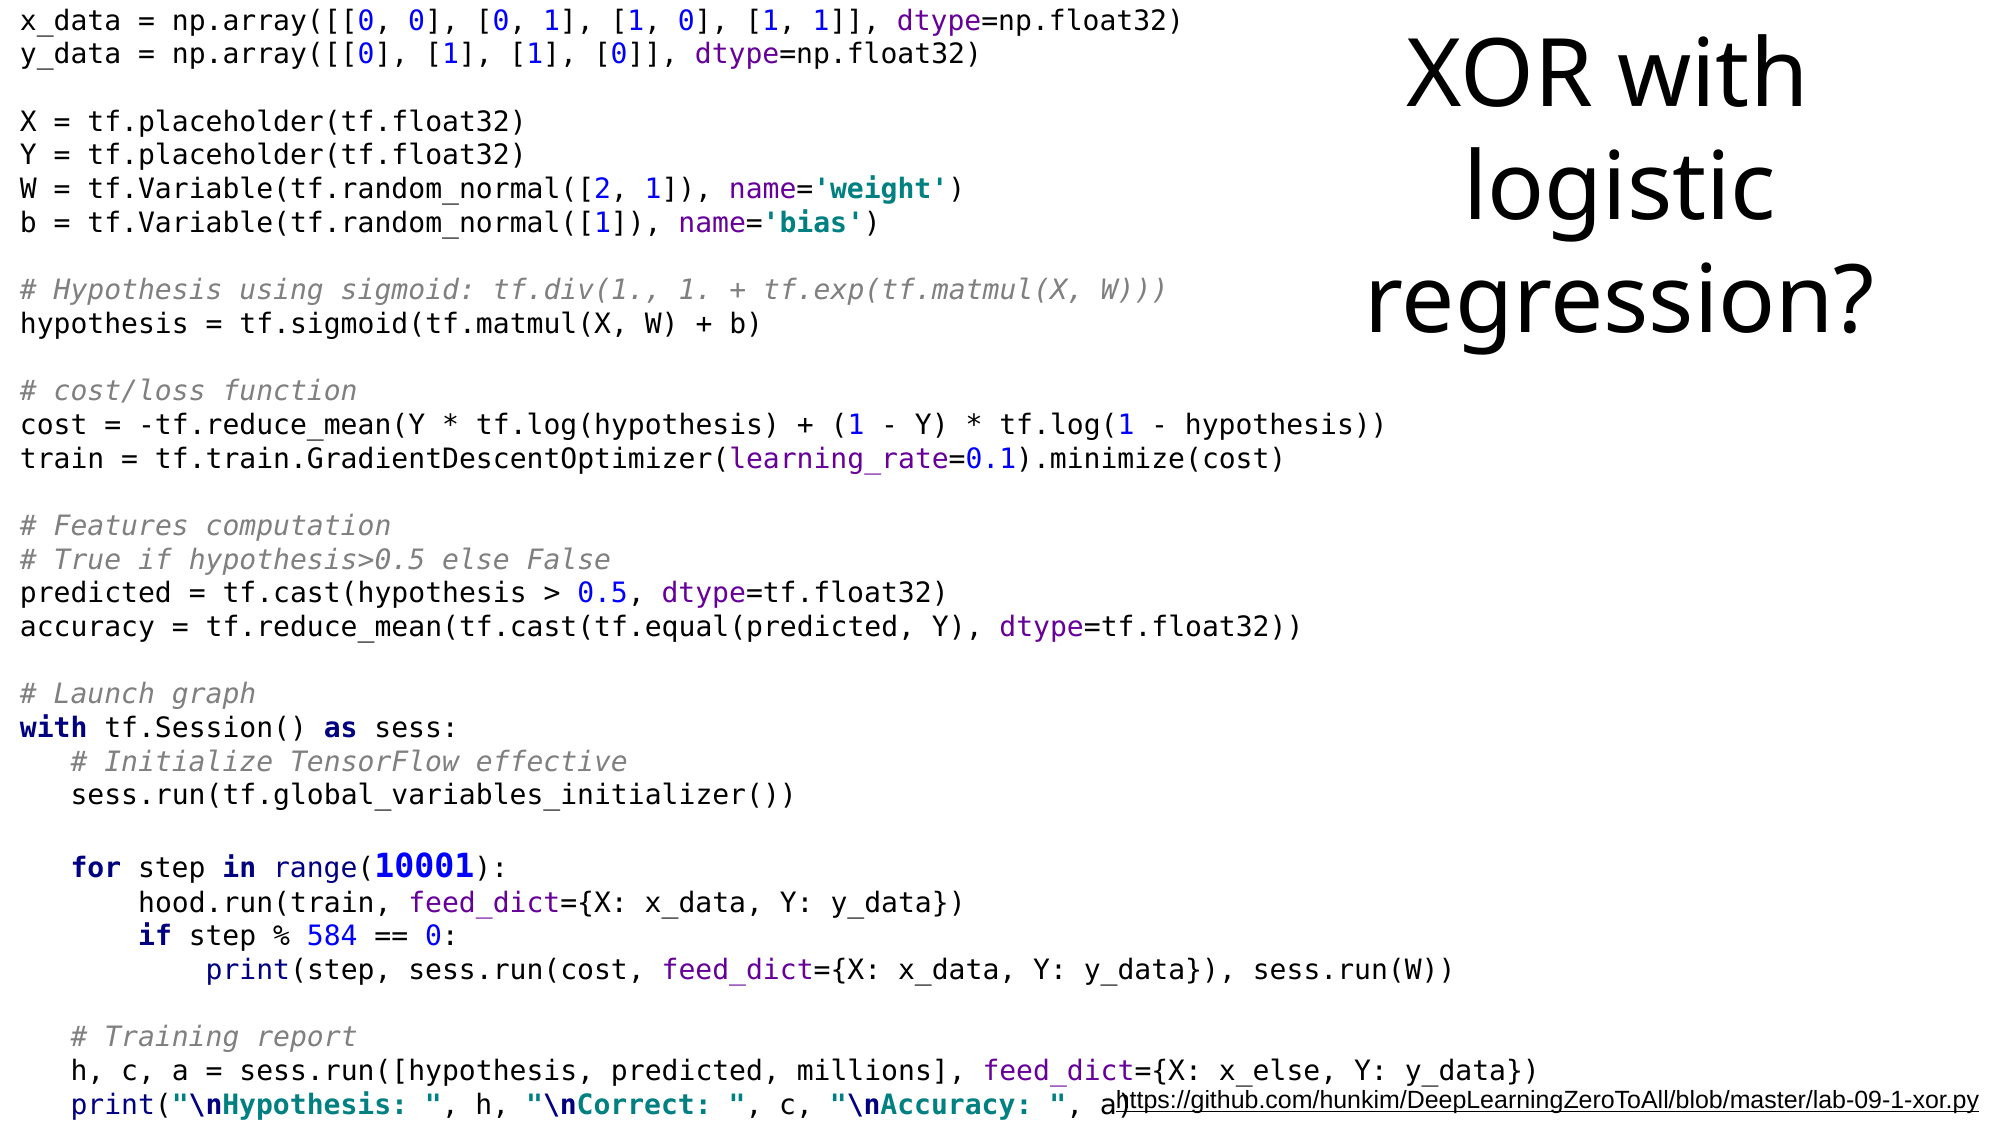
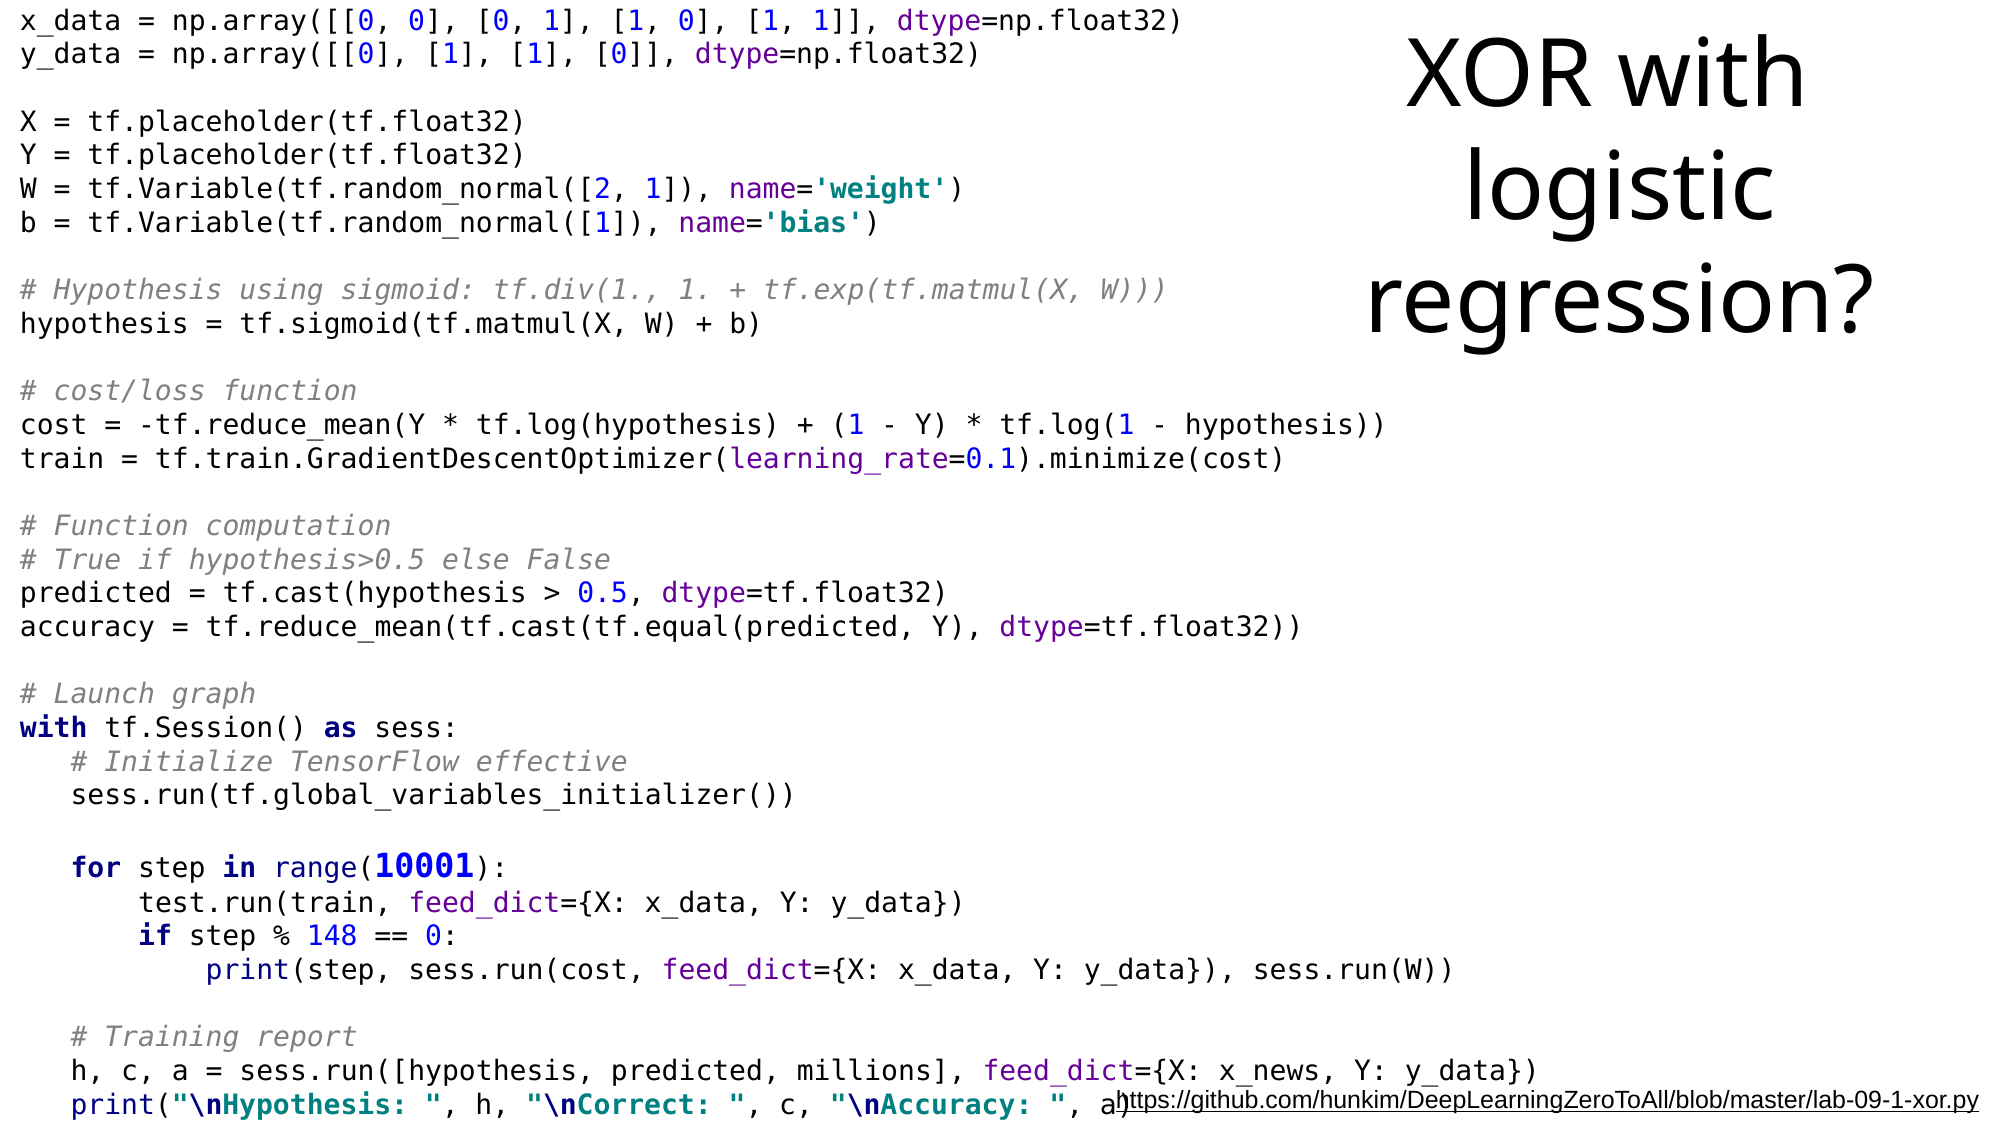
Features at (121, 526): Features -> Function
hood.run(train: hood.run(train -> test.run(train
584: 584 -> 148
x_else: x_else -> x_news
